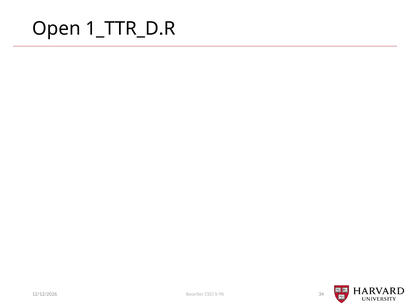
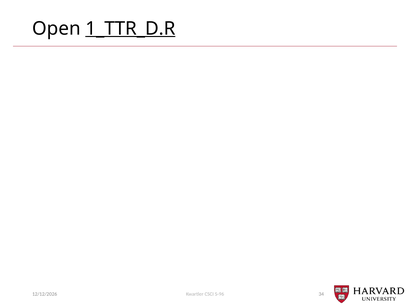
1_TTR_D.R underline: none -> present
